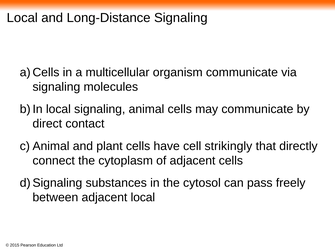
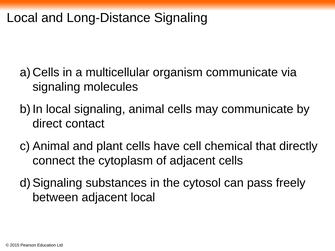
strikingly: strikingly -> chemical
